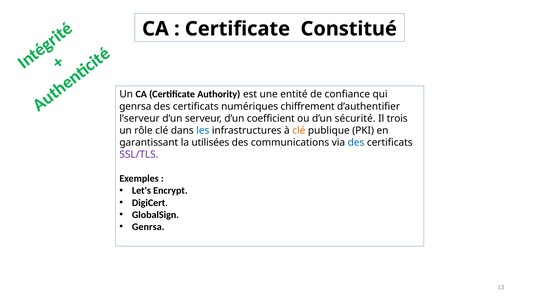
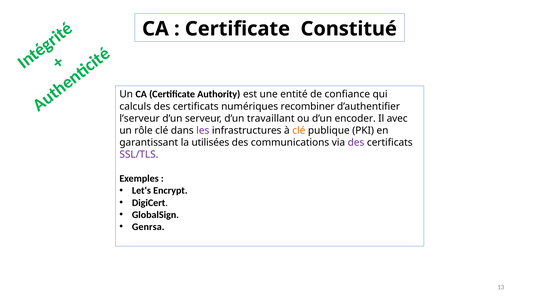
genrsa at (135, 106): genrsa -> calculs
chiffrement: chiffrement -> recombiner
coefficient: coefficient -> travaillant
sécurité: sécurité -> encoder
trois: trois -> avec
les colour: blue -> purple
des at (356, 142) colour: blue -> purple
